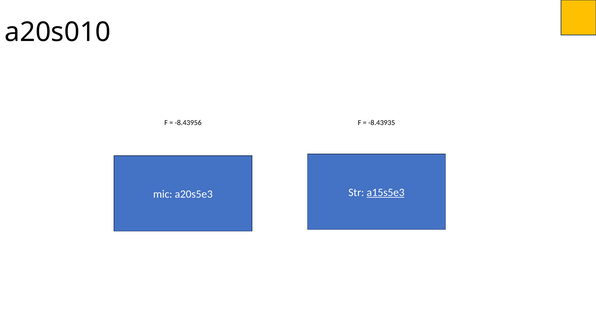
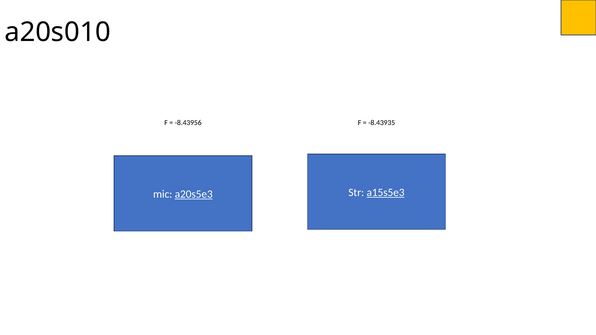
a20s5e3 underline: none -> present
